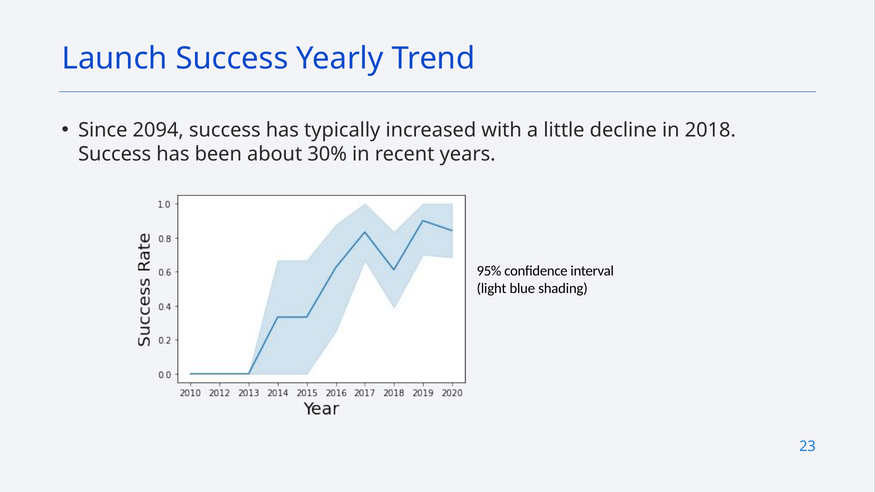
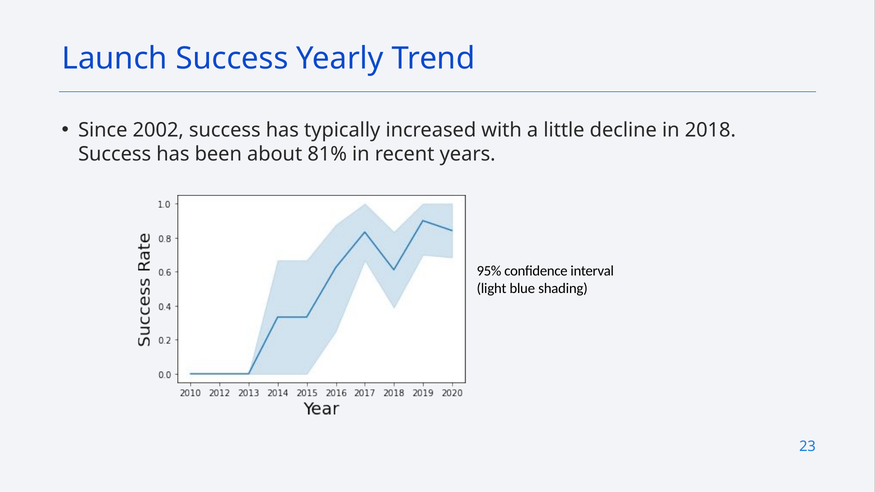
2094: 2094 -> 2002
30%: 30% -> 81%
